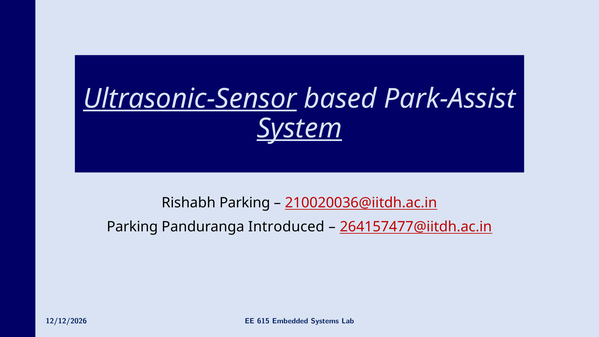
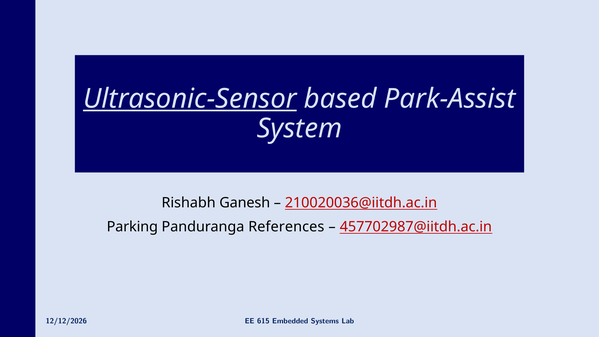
System underline: present -> none
Rishabh Parking: Parking -> Ganesh
Introduced: Introduced -> References
264157477@iitdh.ac.in: 264157477@iitdh.ac.in -> 457702987@iitdh.ac.in
